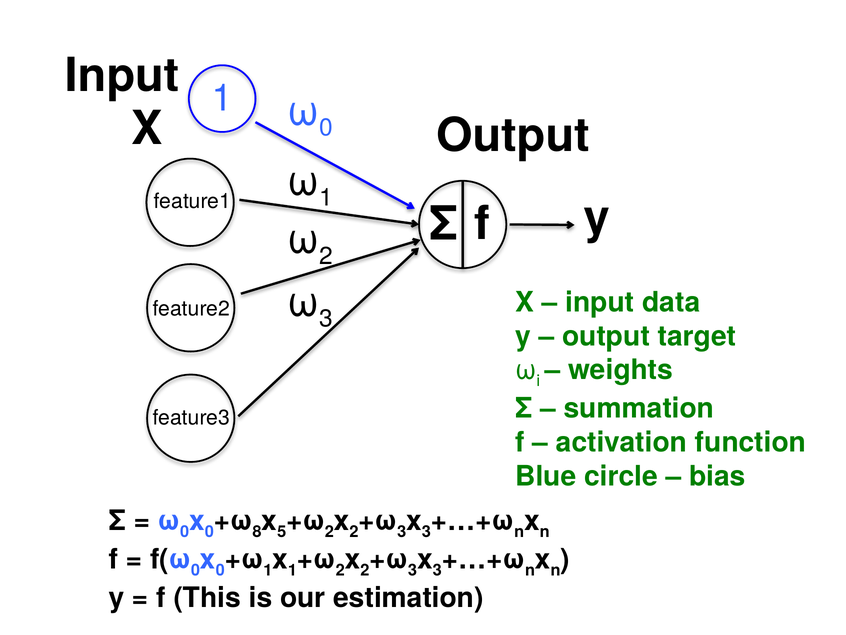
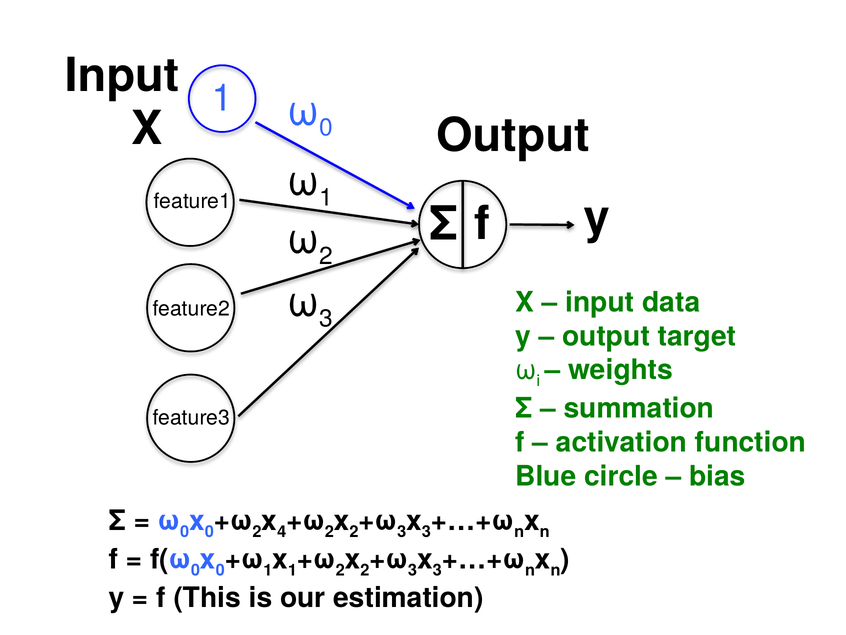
8 at (257, 532): 8 -> 2
5: 5 -> 4
